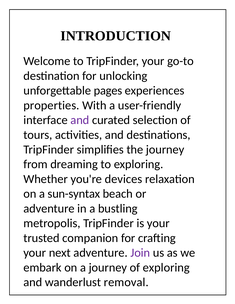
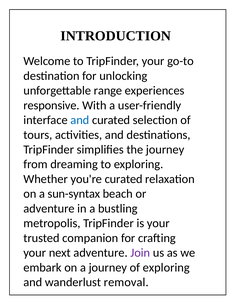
pages: pages -> range
properties: properties -> responsive
and at (80, 120) colour: purple -> blue
you're devices: devices -> curated
